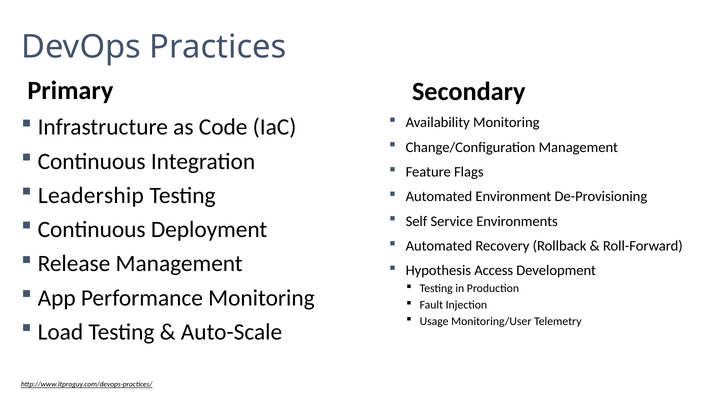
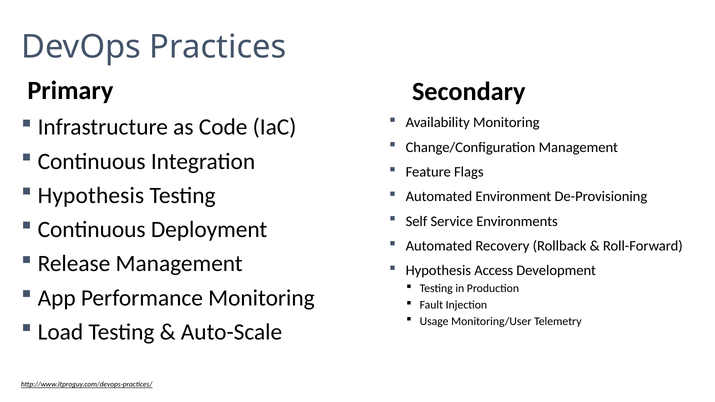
Leadership at (91, 196): Leadership -> Hypothesis
